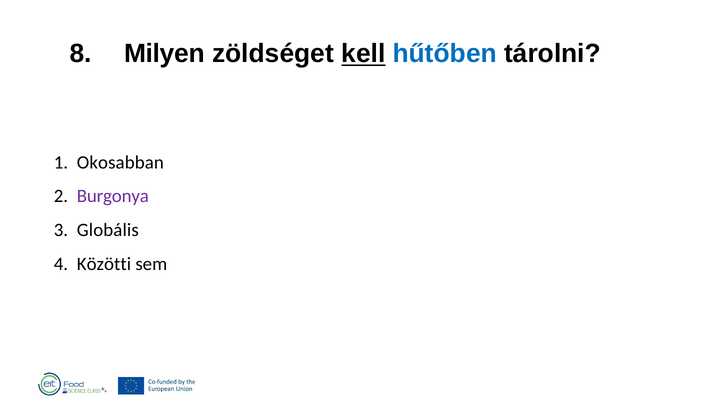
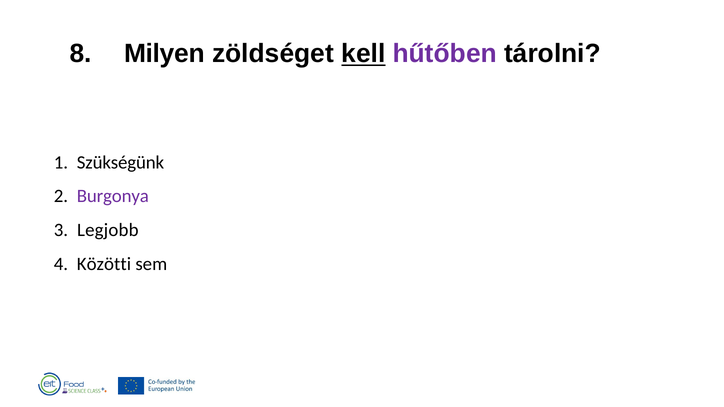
hűtőben colour: blue -> purple
Okosabban: Okosabban -> Szükségünk
Globális: Globális -> Legjobb
